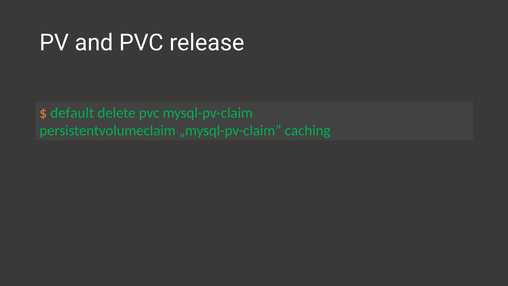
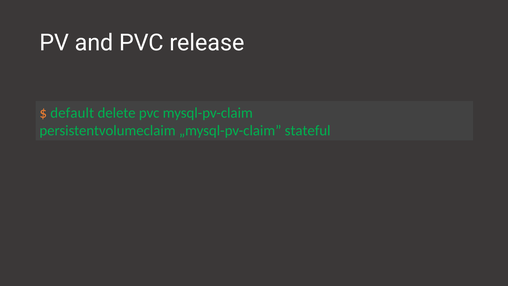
caching: caching -> stateful
